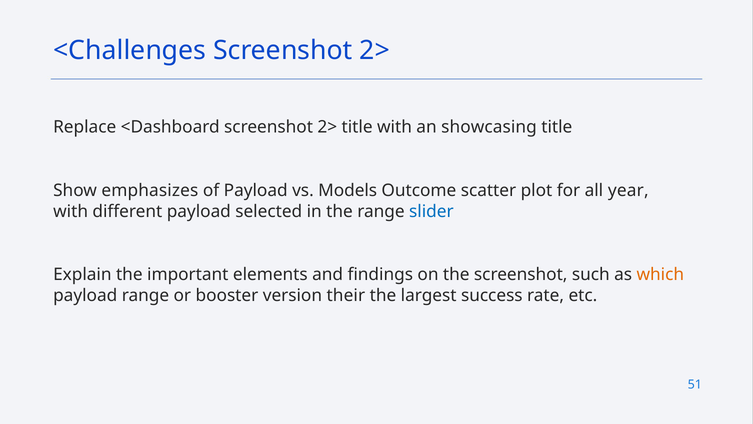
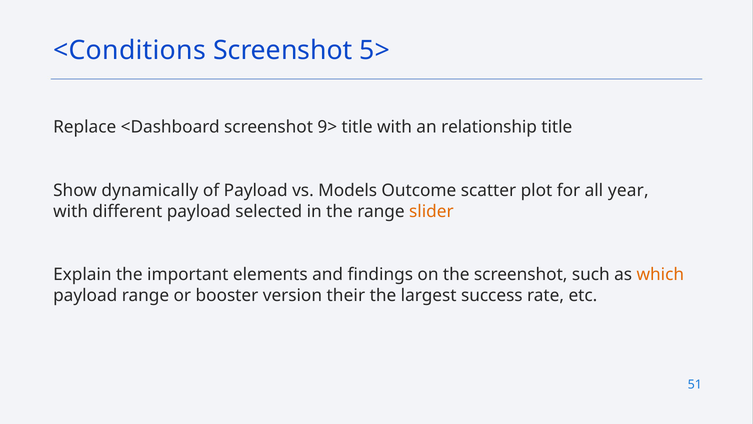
<Challenges: <Challenges -> <Conditions
2> at (375, 50): 2> -> 5>
<Dashboard screenshot 2>: 2> -> 9>
showcasing: showcasing -> relationship
emphasizes: emphasizes -> dynamically
slider colour: blue -> orange
